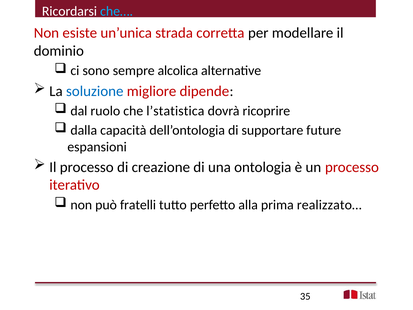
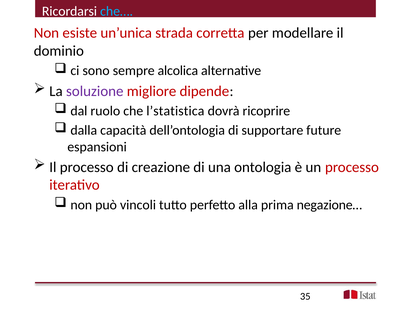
soluzione colour: blue -> purple
fratelli: fratelli -> vincoli
realizzato…: realizzato… -> negazione…
